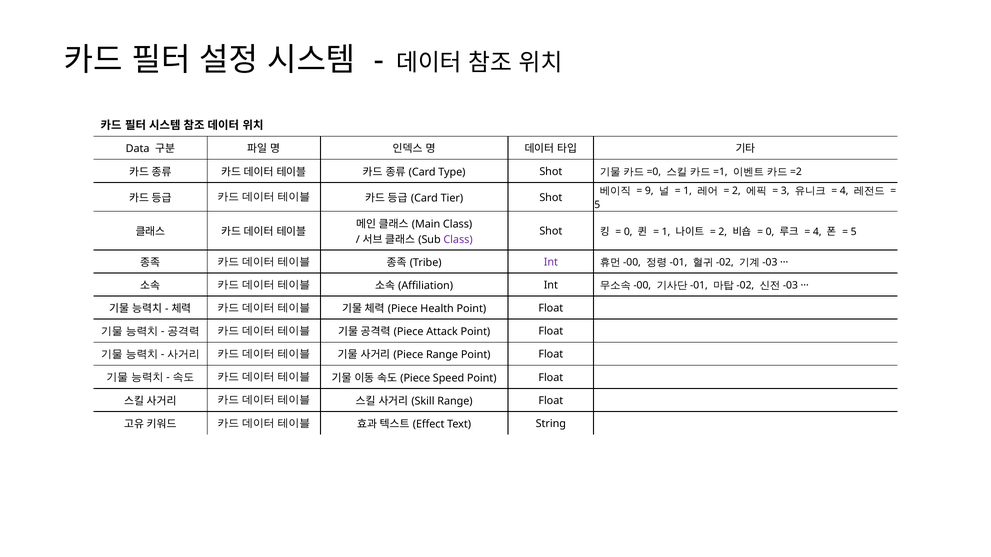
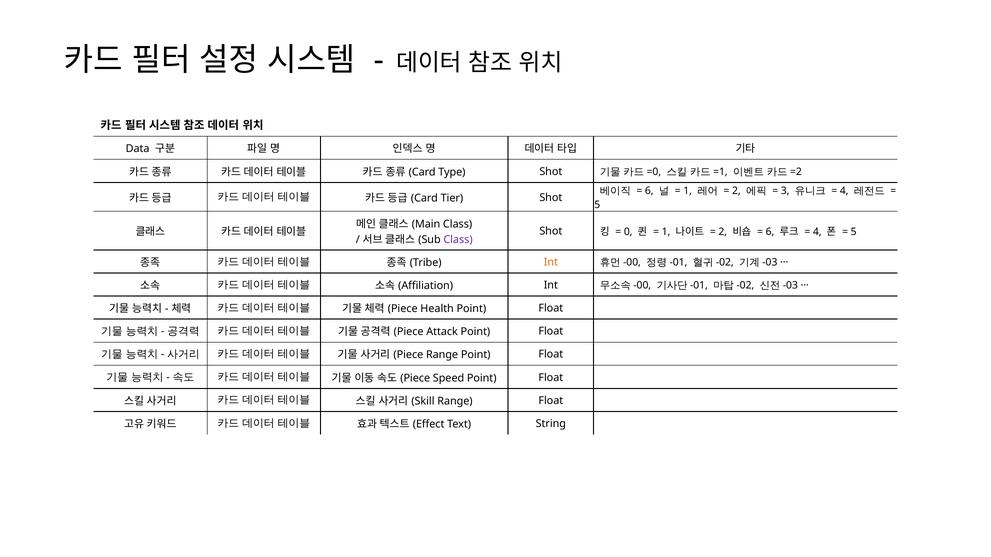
9 at (649, 191): 9 -> 6
0 at (770, 232): 0 -> 6
Int at (551, 262) colour: purple -> orange
